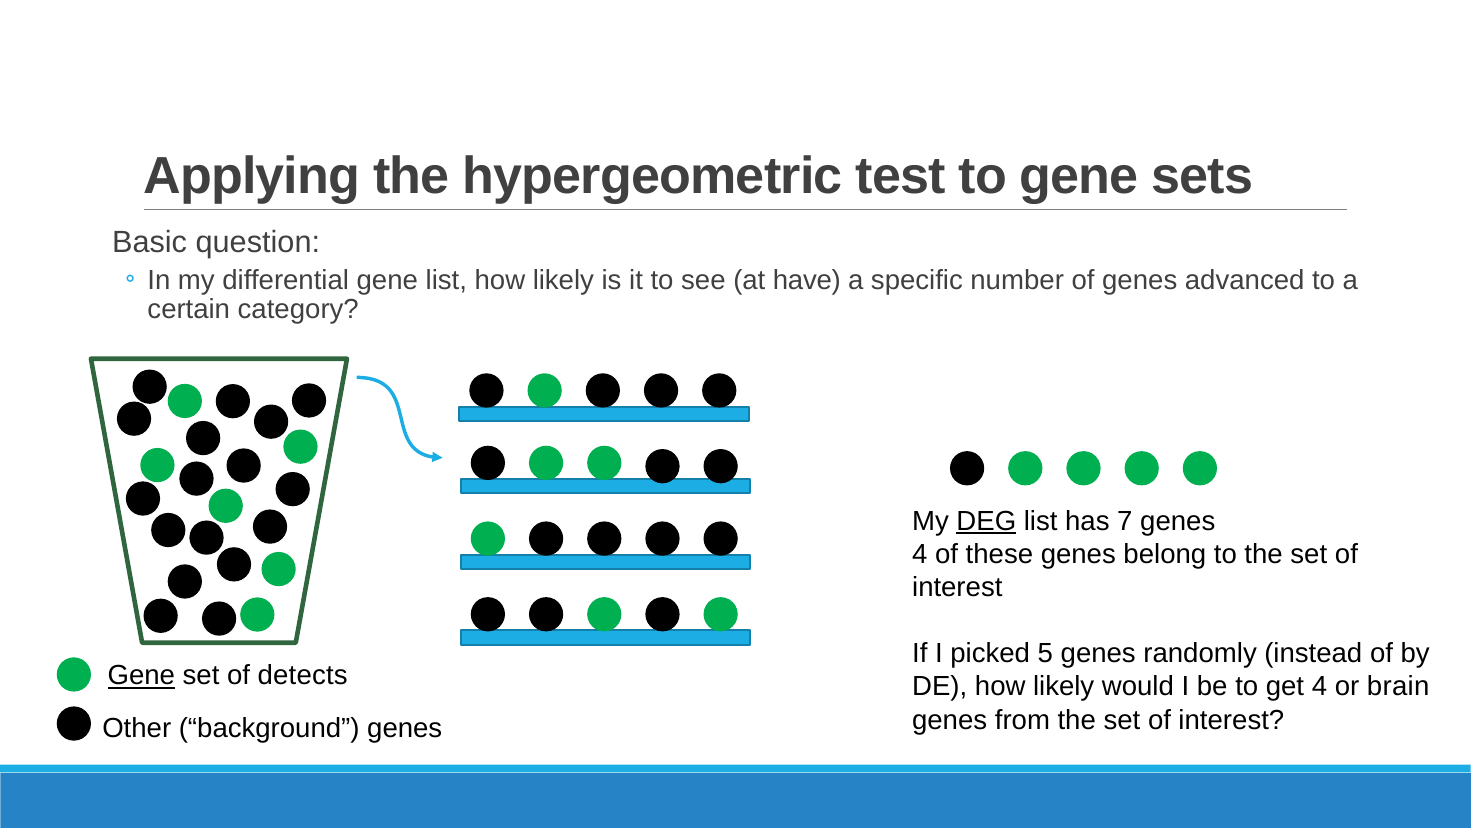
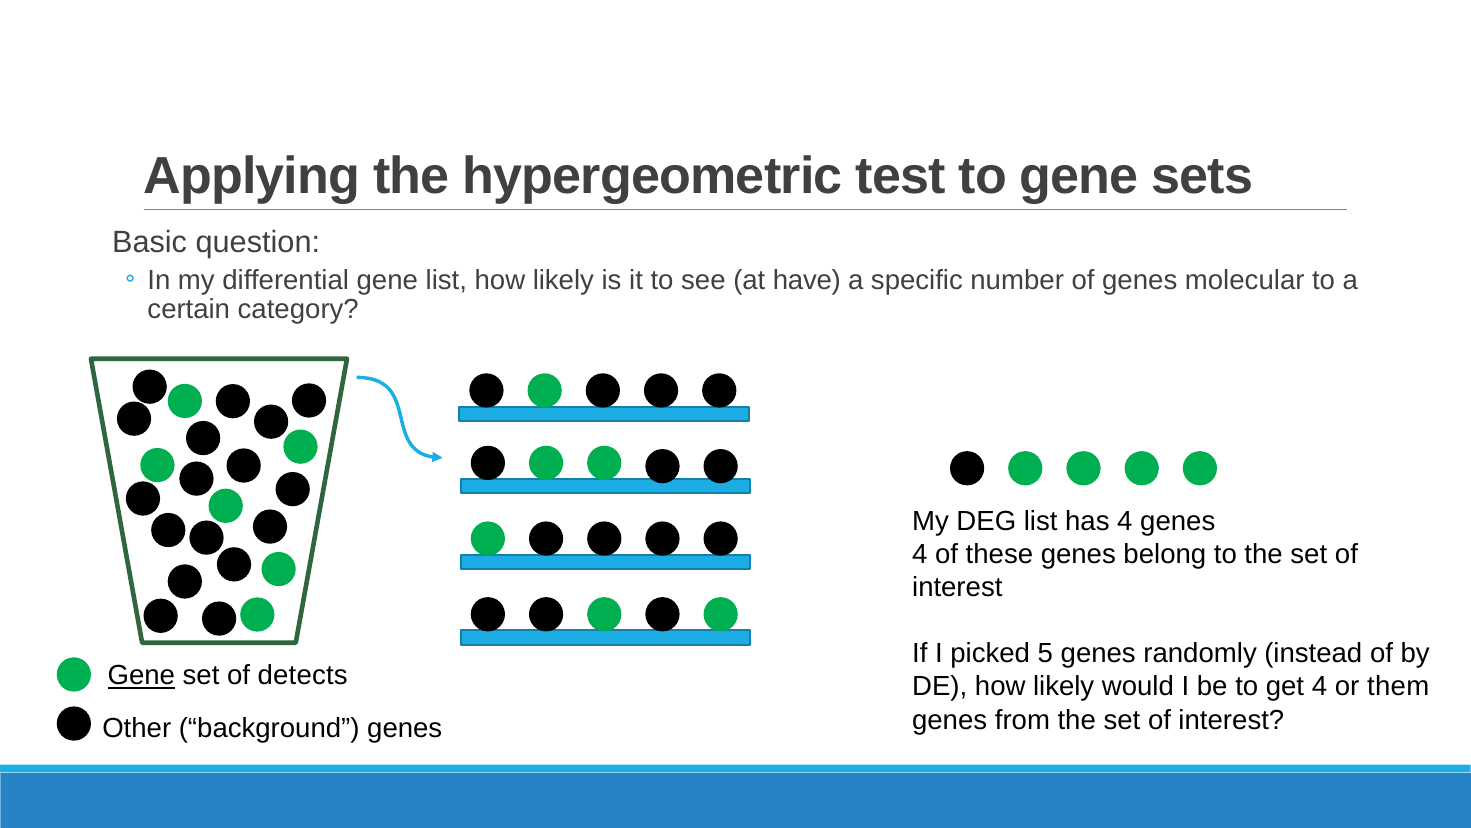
advanced: advanced -> molecular
DEG underline: present -> none
has 7: 7 -> 4
brain: brain -> them
